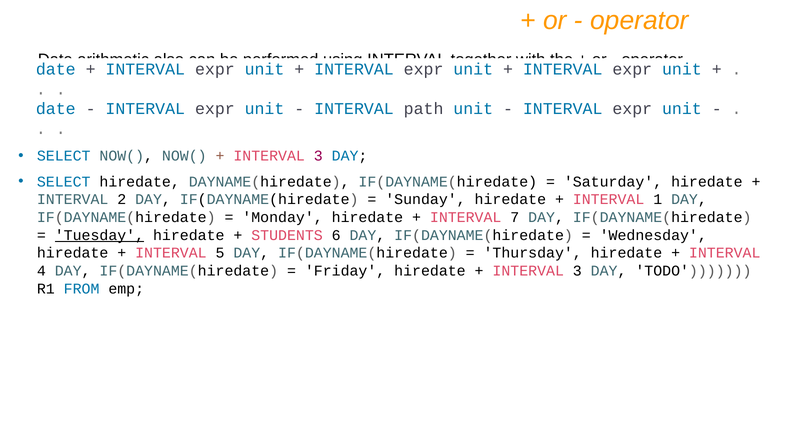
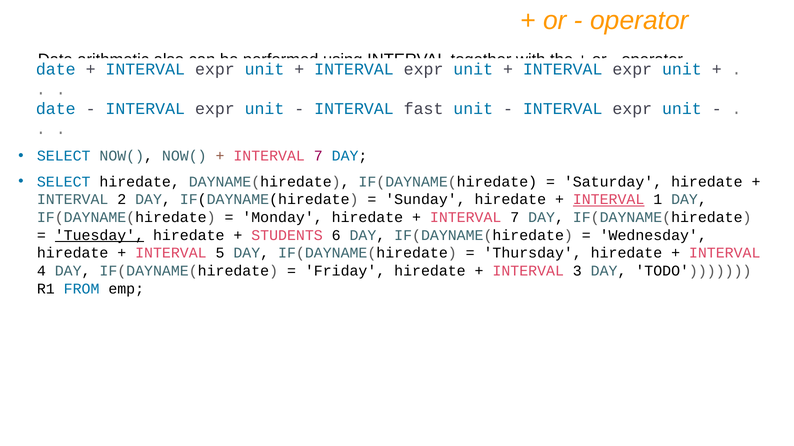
path: path -> fast
3 at (318, 156): 3 -> 7
INTERVAL at (609, 200) underline: none -> present
